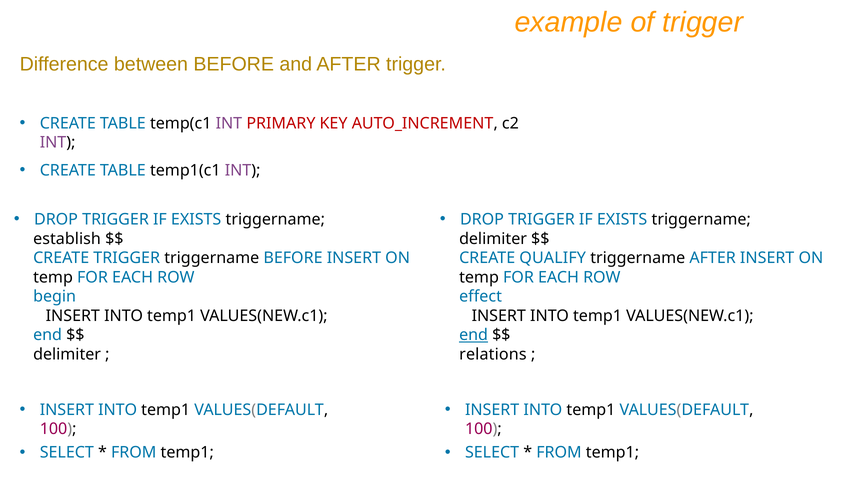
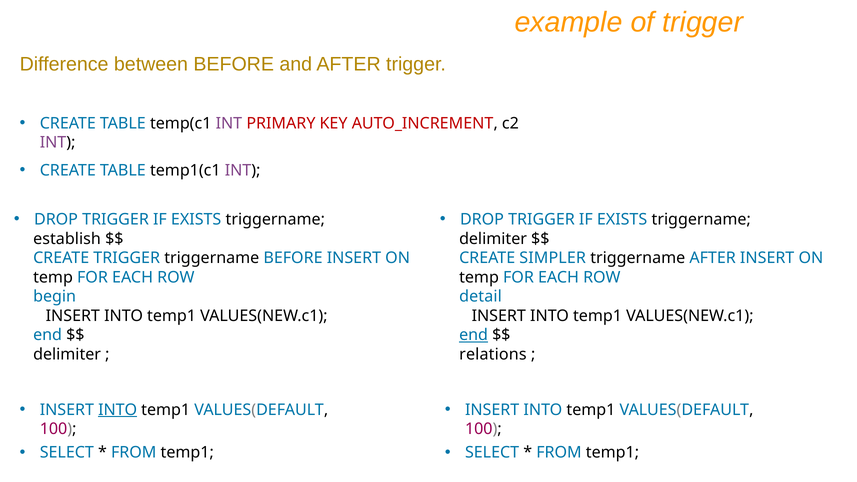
QUALIFY: QUALIFY -> SIMPLER
effect: effect -> detail
INTO at (118, 410) underline: none -> present
